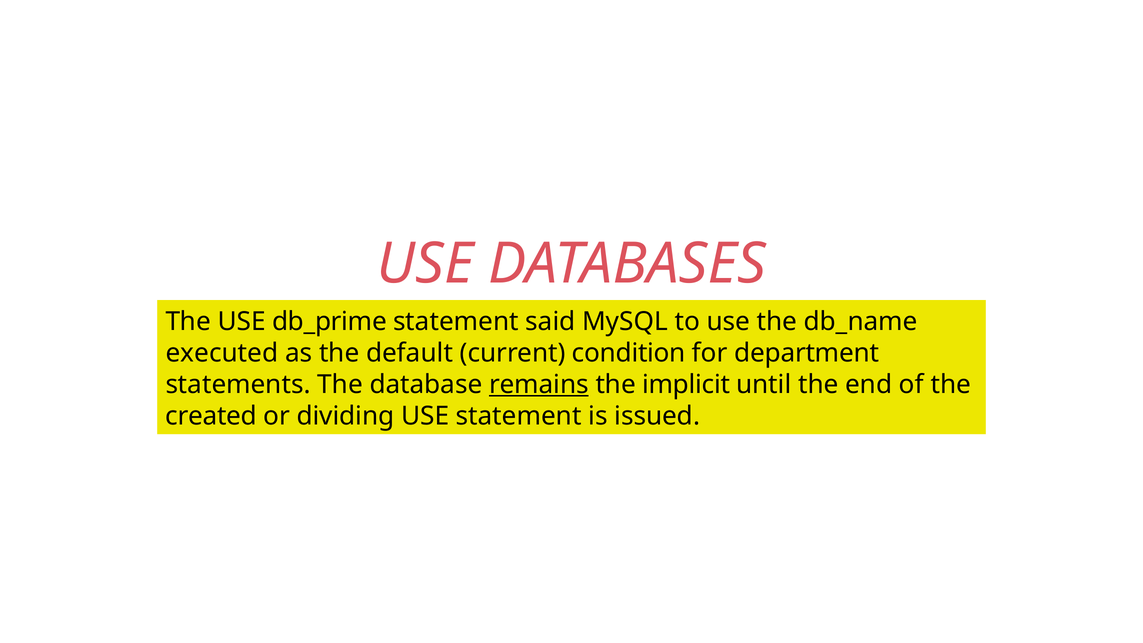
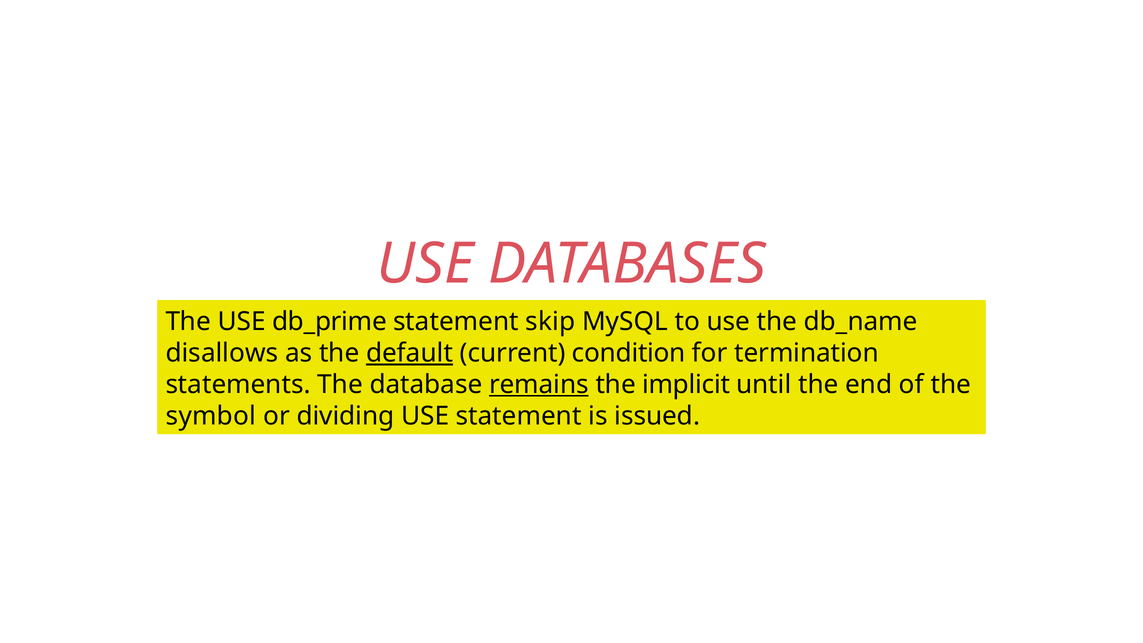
said: said -> skip
executed: executed -> disallows
default underline: none -> present
department: department -> termination
created: created -> symbol
